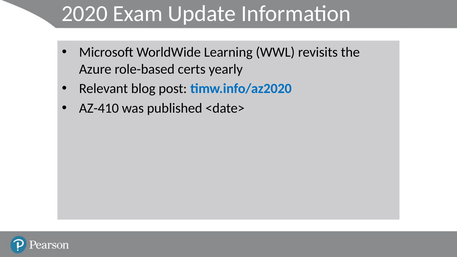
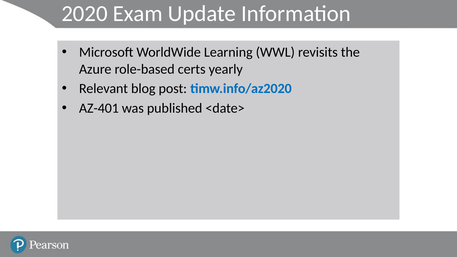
AZ-410: AZ-410 -> AZ-401
